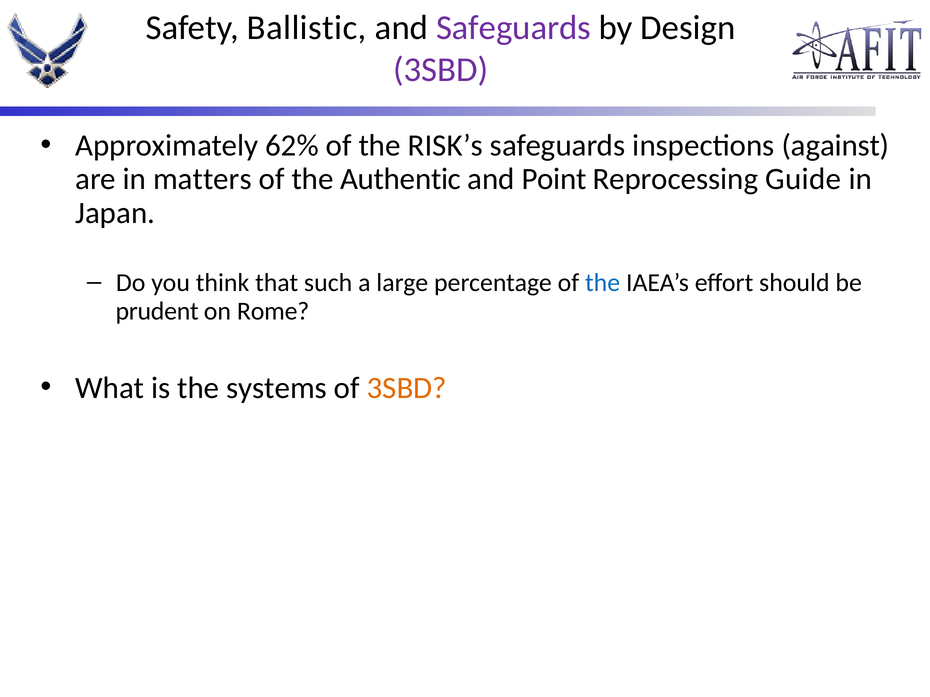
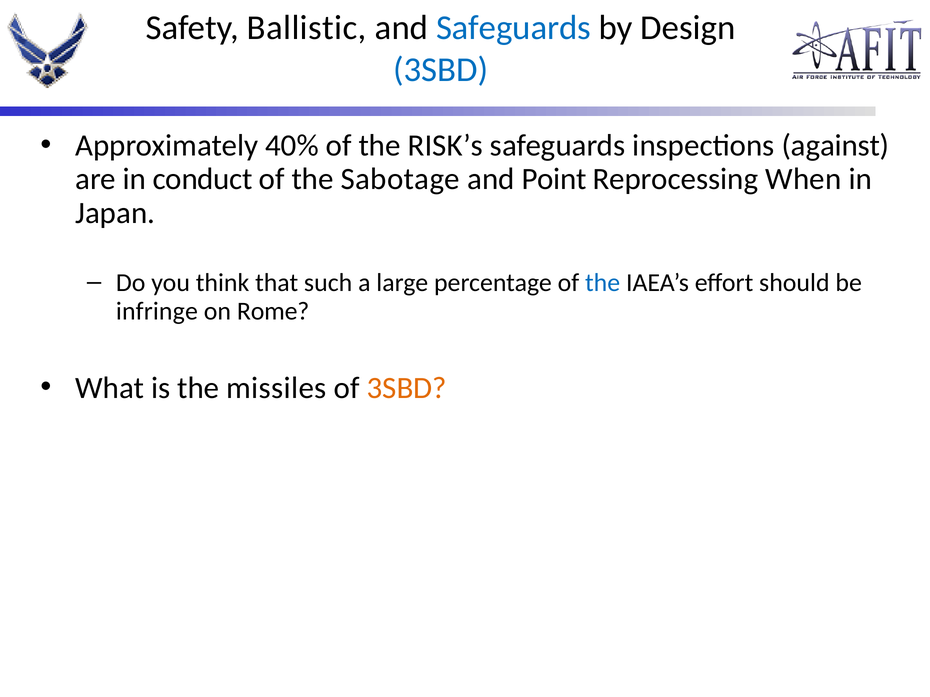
Safeguards at (513, 28) colour: purple -> blue
3SBD at (441, 70) colour: purple -> blue
62%: 62% -> 40%
matters: matters -> conduct
Authentic: Authentic -> Sabotage
Guide: Guide -> When
prudent: prudent -> infringe
systems: systems -> missiles
